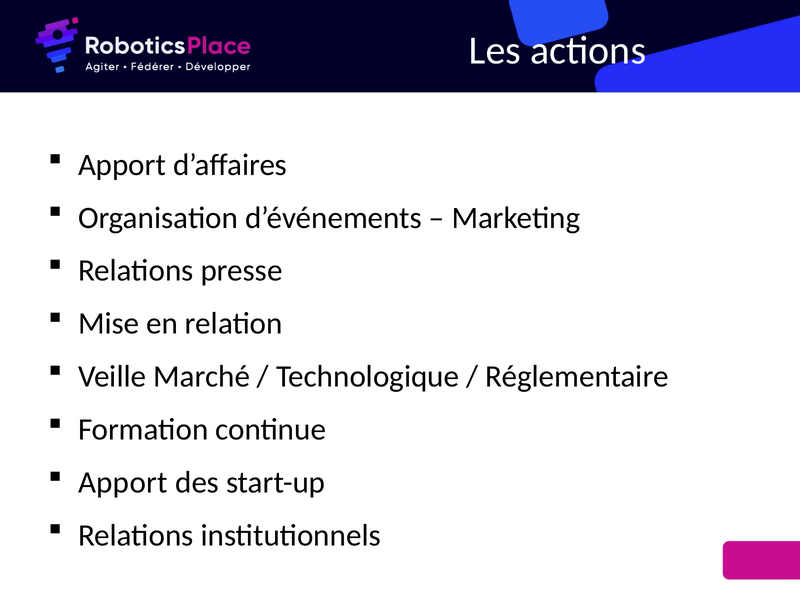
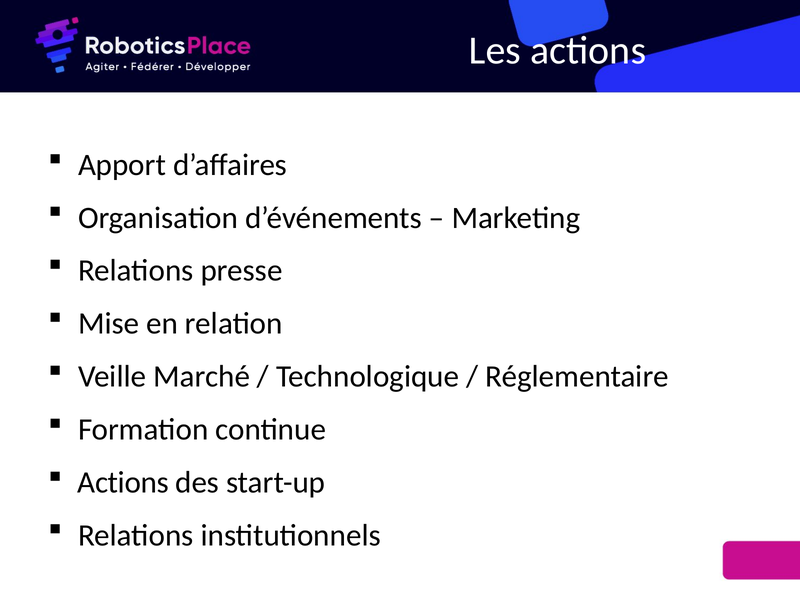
Apport at (123, 482): Apport -> Actions
